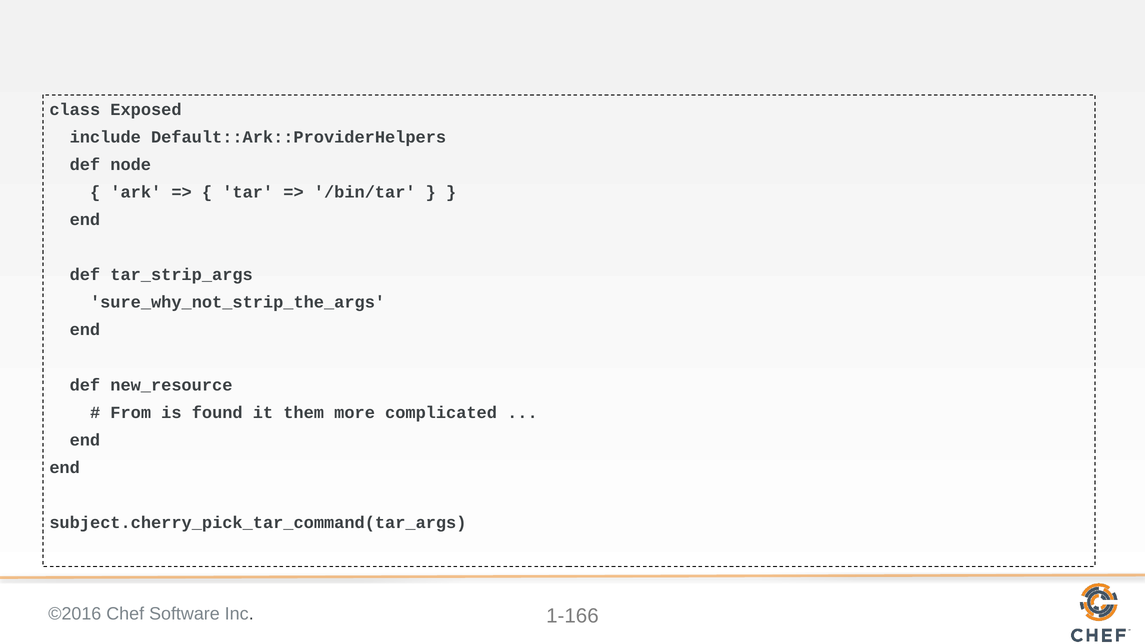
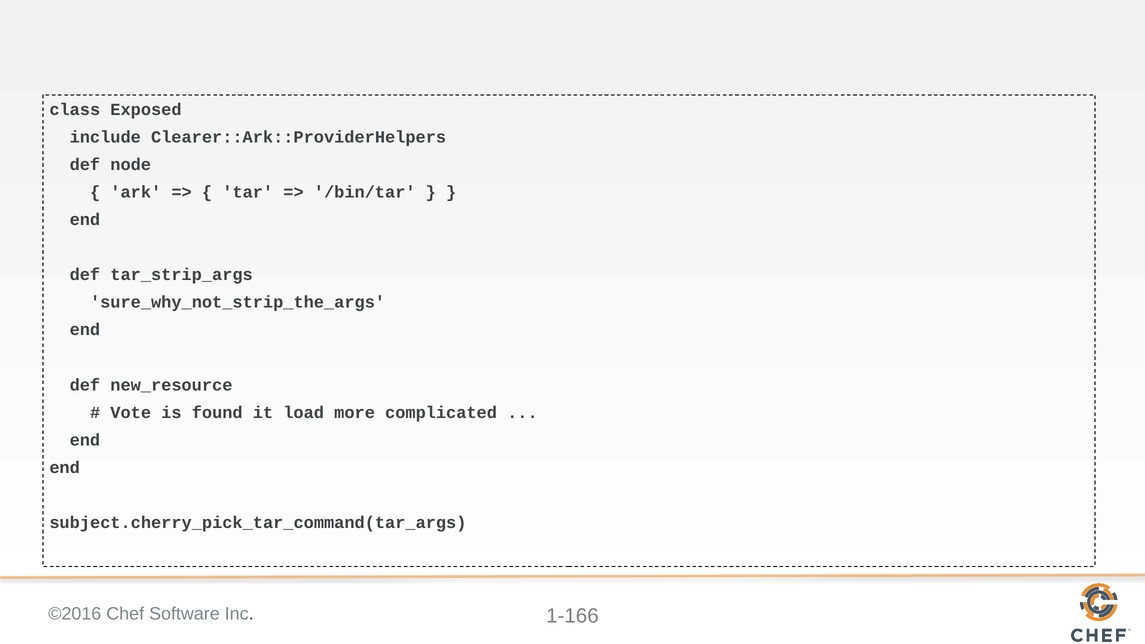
Default::Ark::ProviderHelpers: Default::Ark::ProviderHelpers -> Clearer::Ark::ProviderHelpers
From: From -> Vote
them: them -> load
